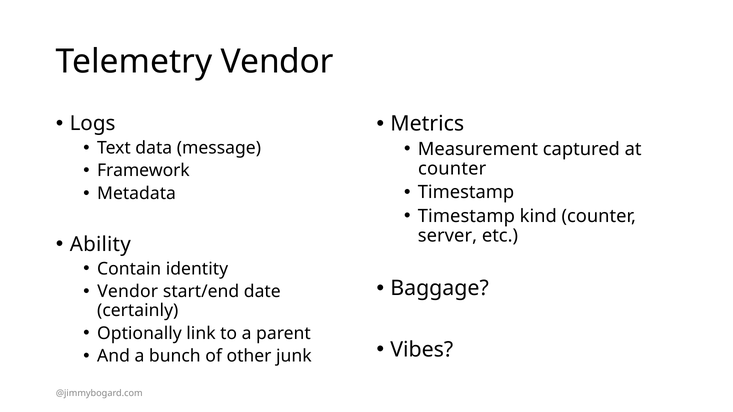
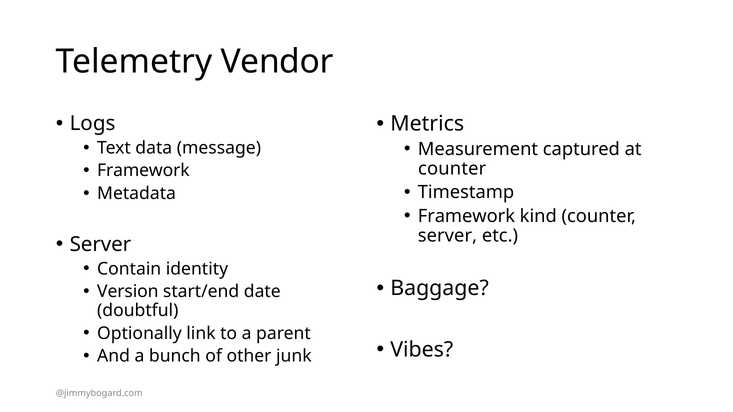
Timestamp at (466, 216): Timestamp -> Framework
Ability at (100, 245): Ability -> Server
Vendor at (128, 292): Vendor -> Version
certainly: certainly -> doubtful
